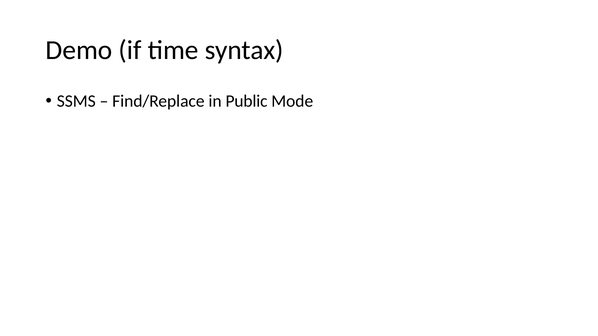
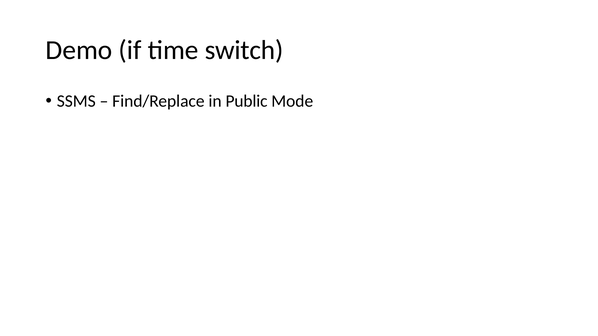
syntax: syntax -> switch
